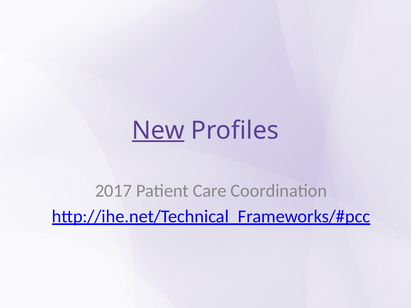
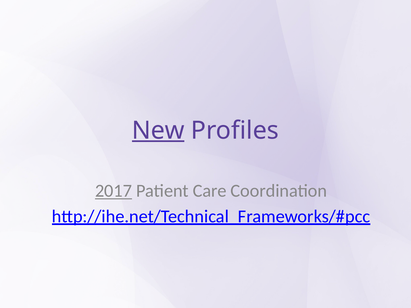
2017 underline: none -> present
